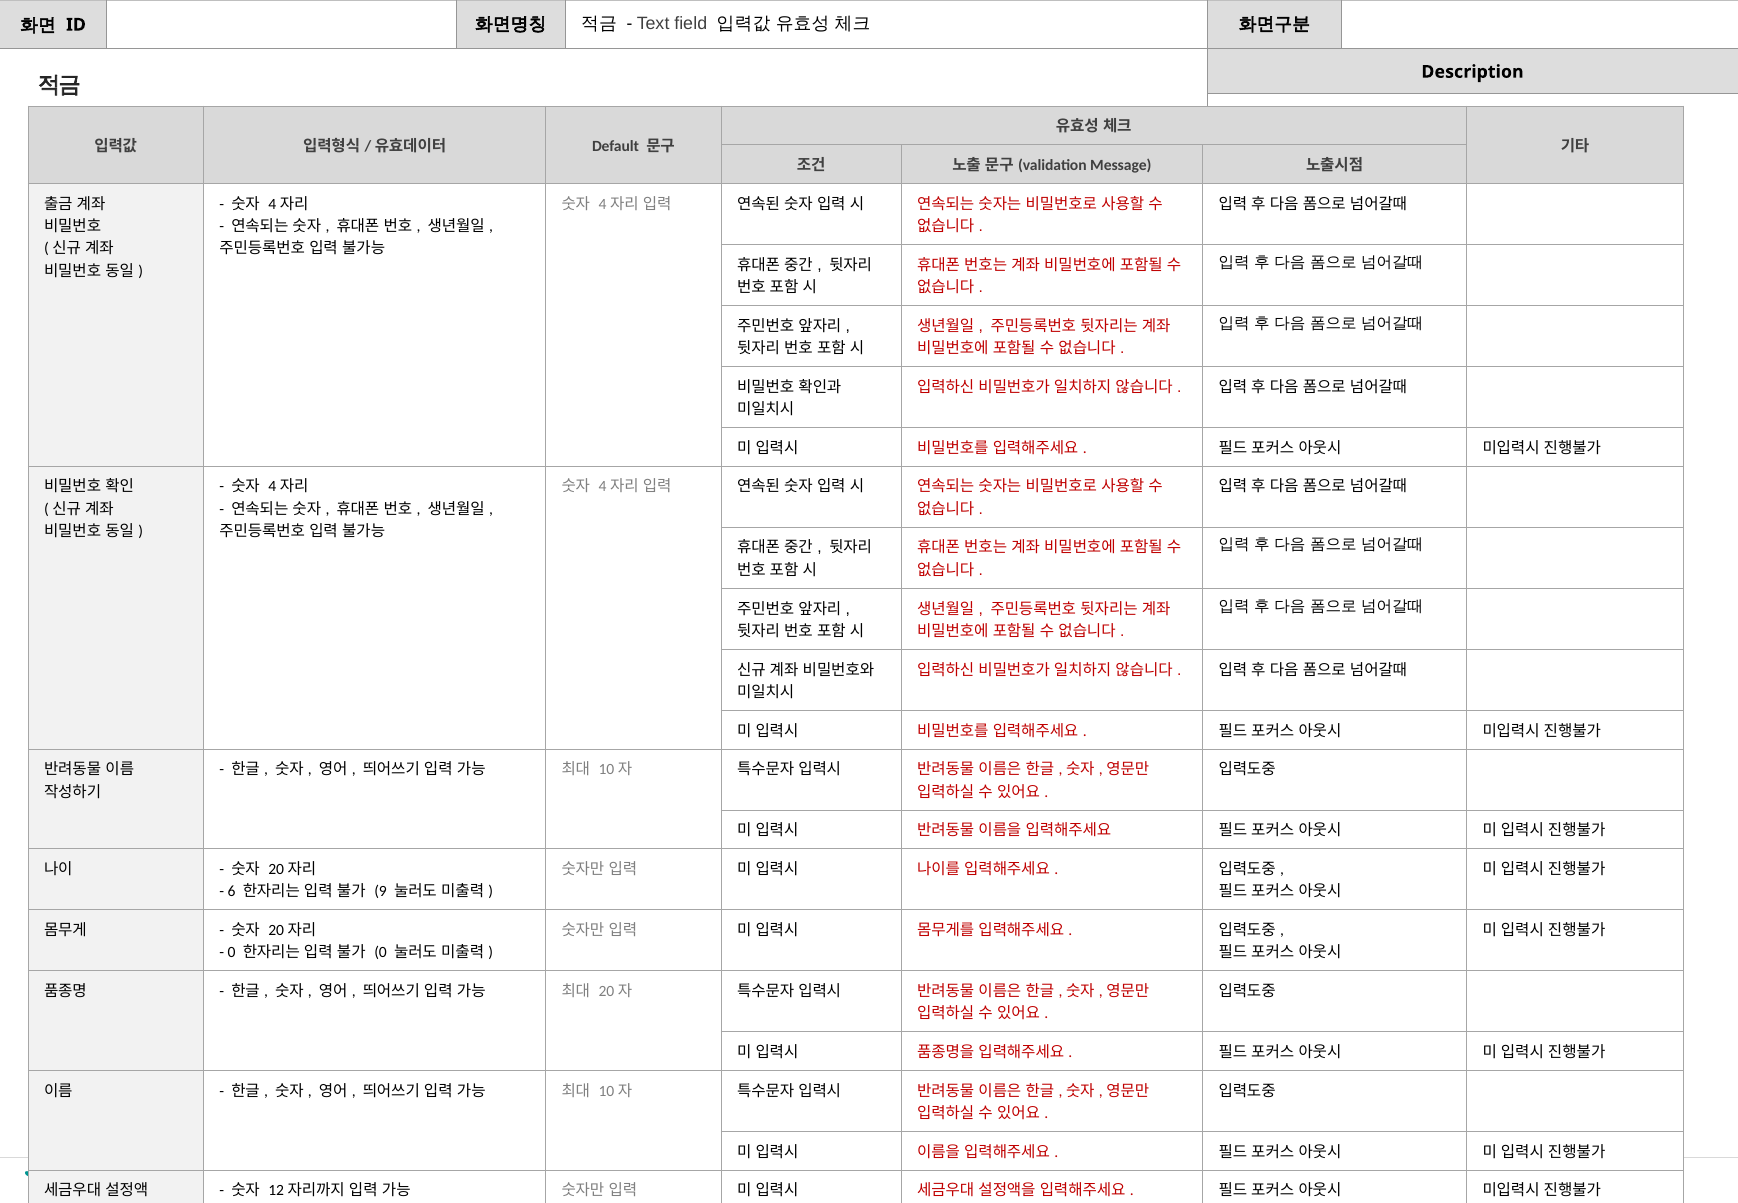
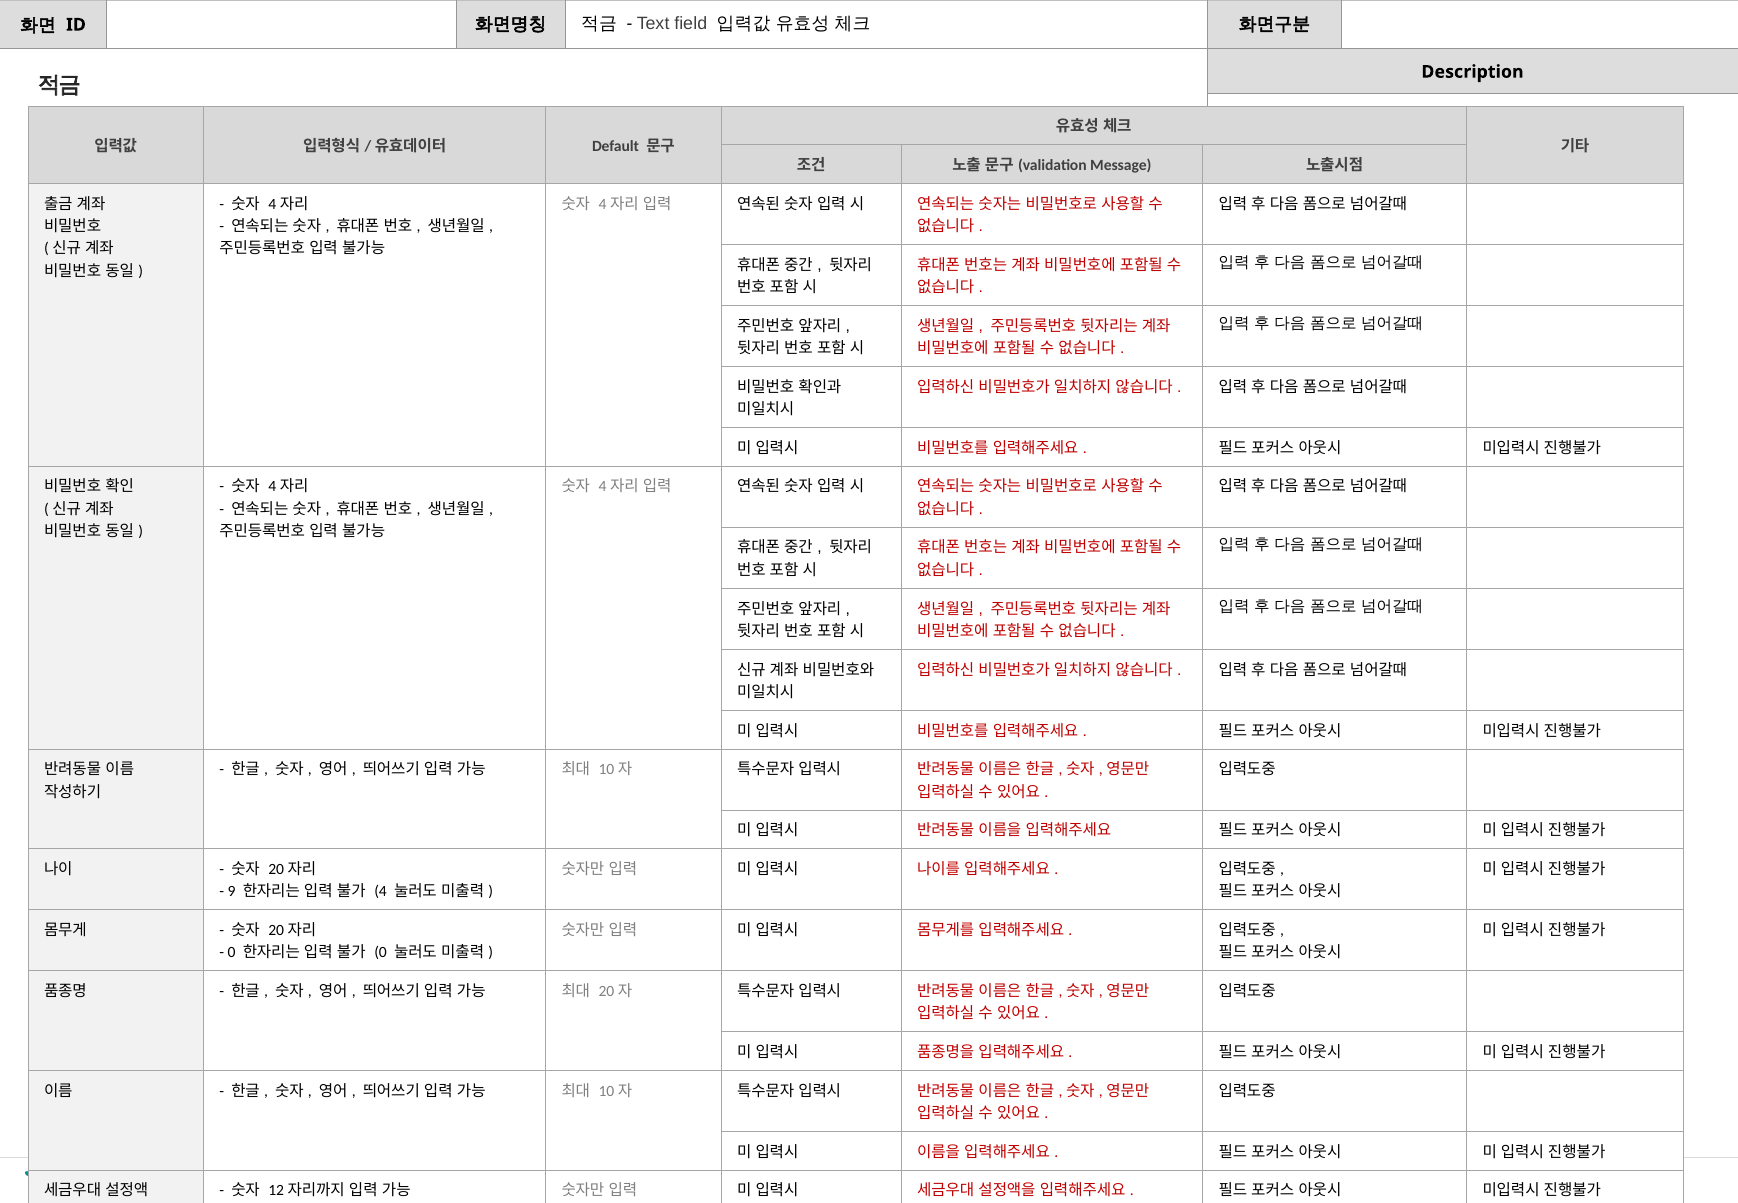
6: 6 -> 9
9: 9 -> 4
